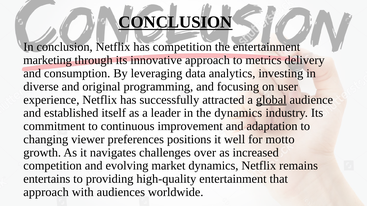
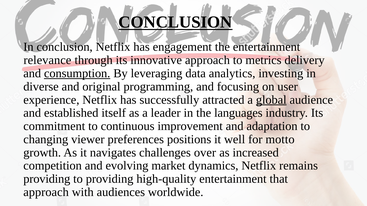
has competition: competition -> engagement
marketing: marketing -> relevance
consumption underline: none -> present
the dynamics: dynamics -> languages
entertains at (47, 179): entertains -> providing
